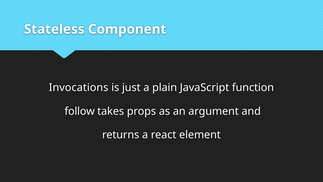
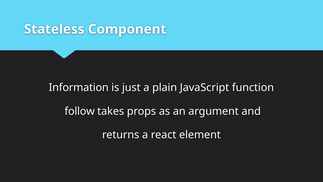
Invocations: Invocations -> Information
